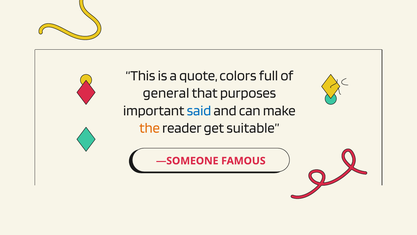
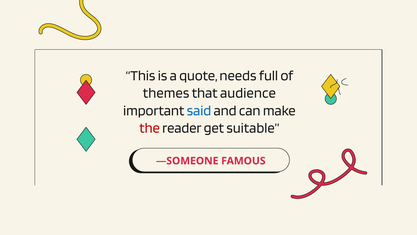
colors: colors -> needs
general: general -> themes
purposes: purposes -> audience
the colour: orange -> red
